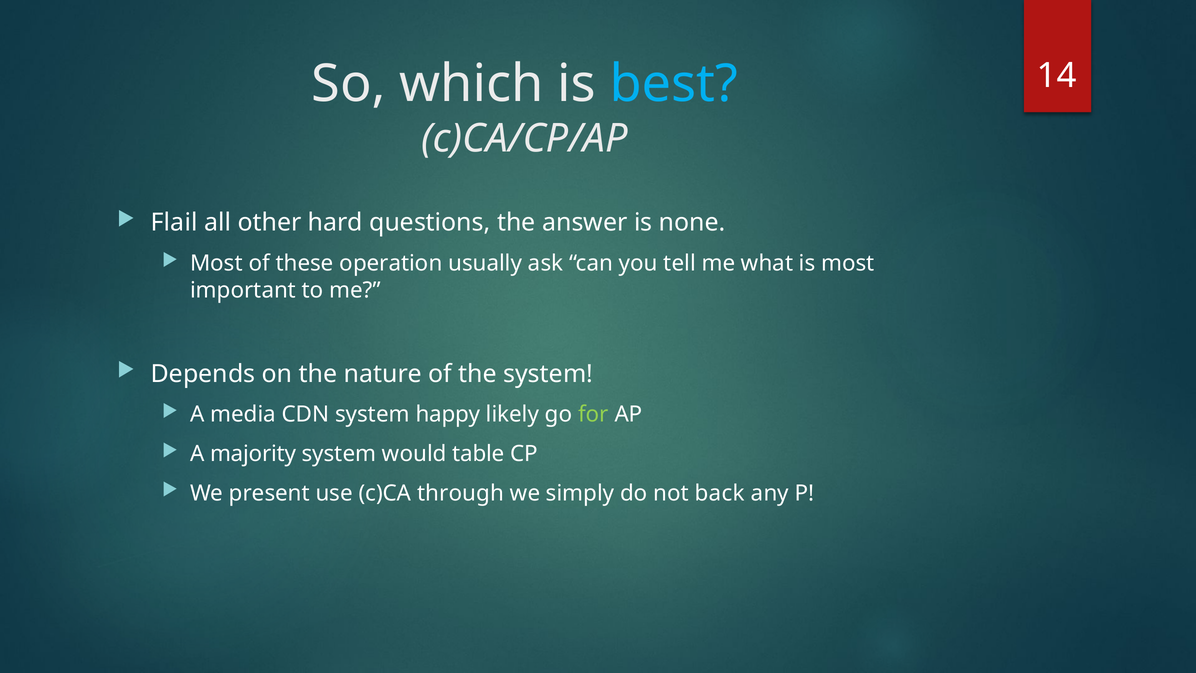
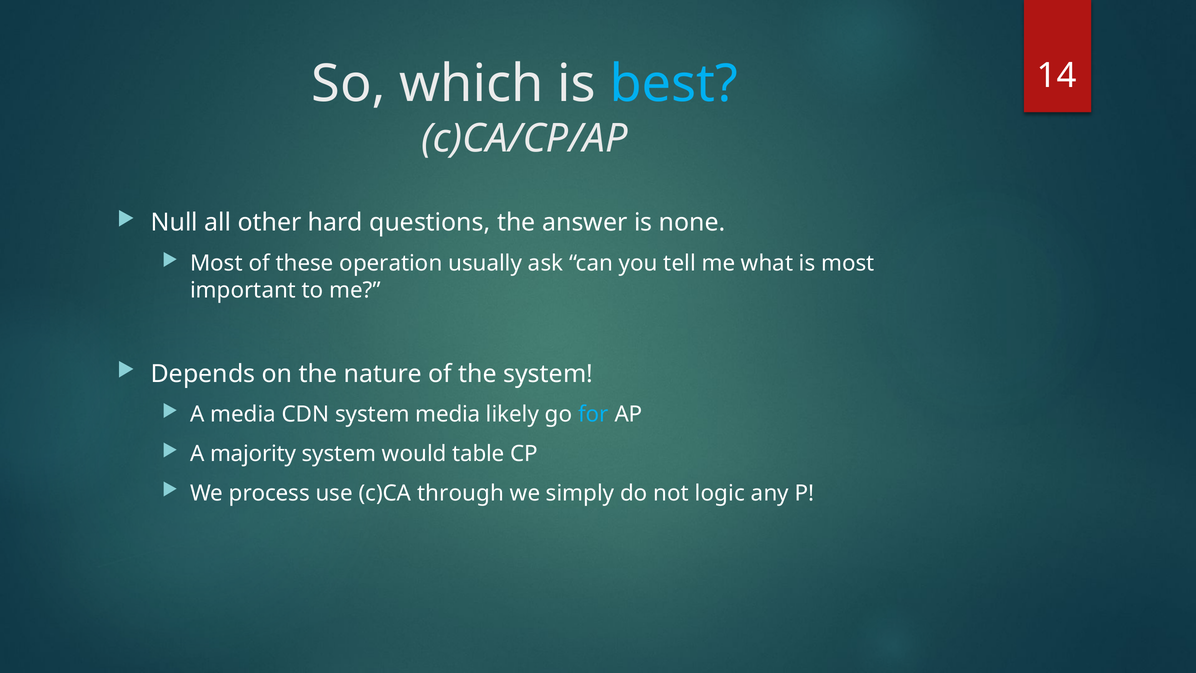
Flail: Flail -> Null
system happy: happy -> media
for colour: light green -> light blue
present: present -> process
back: back -> logic
